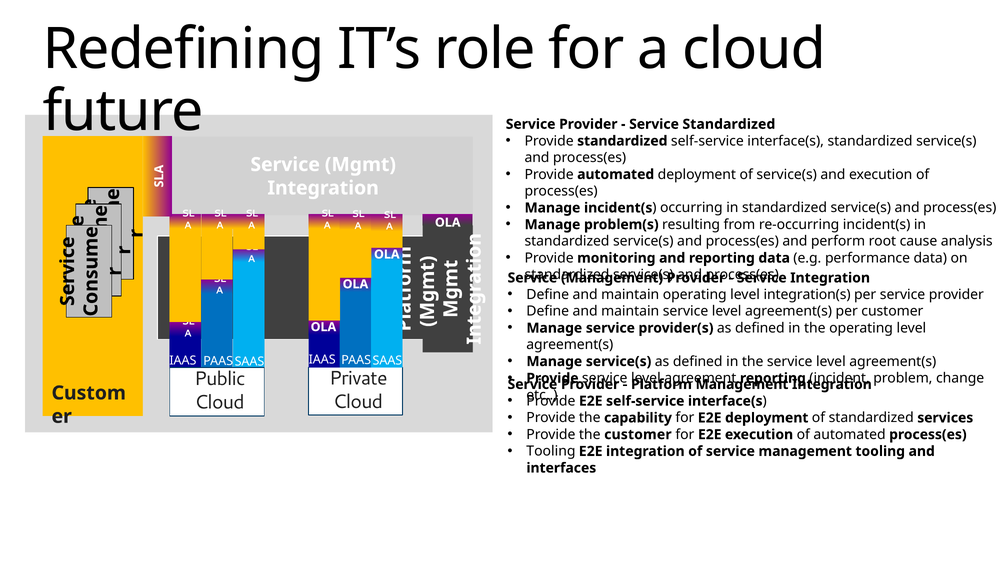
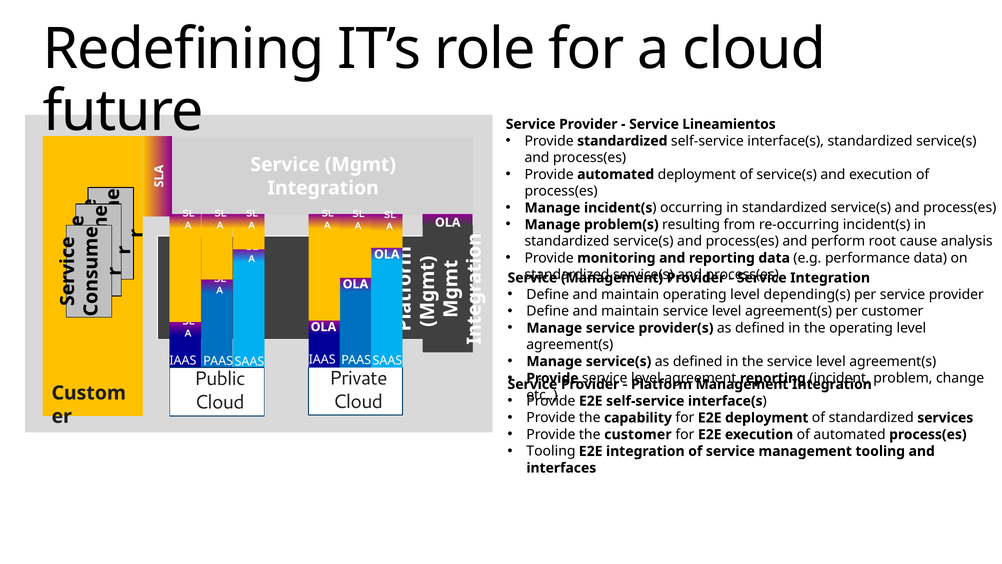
Service Standardized: Standardized -> Lineamientos
integration(s: integration(s -> depending(s
